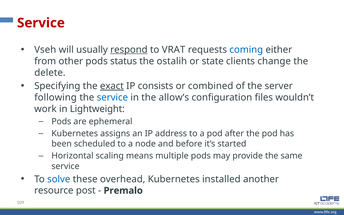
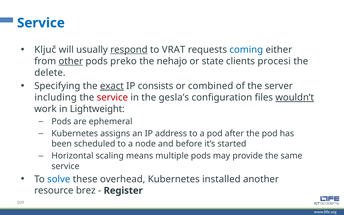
Service at (41, 23) colour: red -> blue
Vseh: Vseh -> Ključ
other underline: none -> present
status: status -> preko
ostalih: ostalih -> nehajo
change: change -> procesi
following: following -> including
service at (112, 97) colour: blue -> red
allow’s: allow’s -> gesla’s
wouldn’t underline: none -> present
post: post -> brez
Premalo: Premalo -> Register
